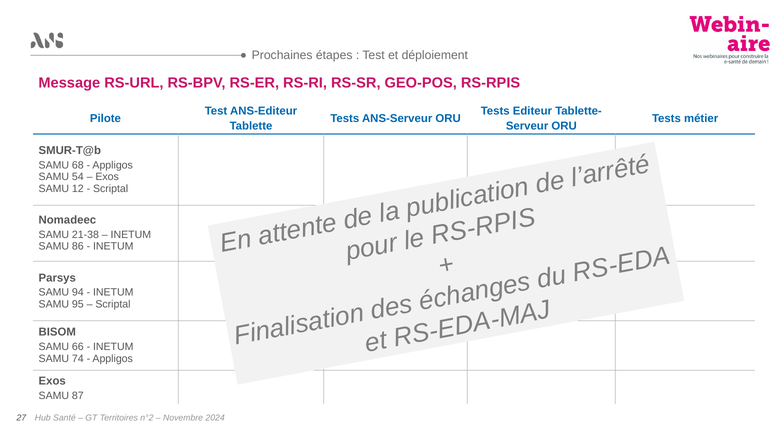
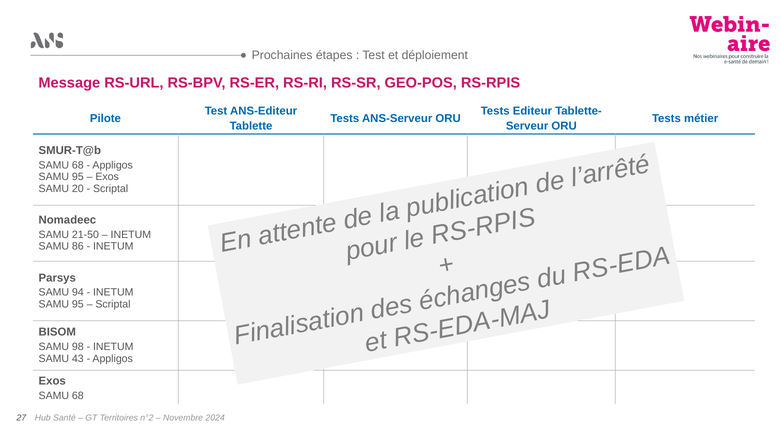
54 at (78, 177): 54 -> 95
12: 12 -> 20
21-38: 21-38 -> 21-50
66: 66 -> 98
74: 74 -> 43
87 at (78, 395): 87 -> 68
